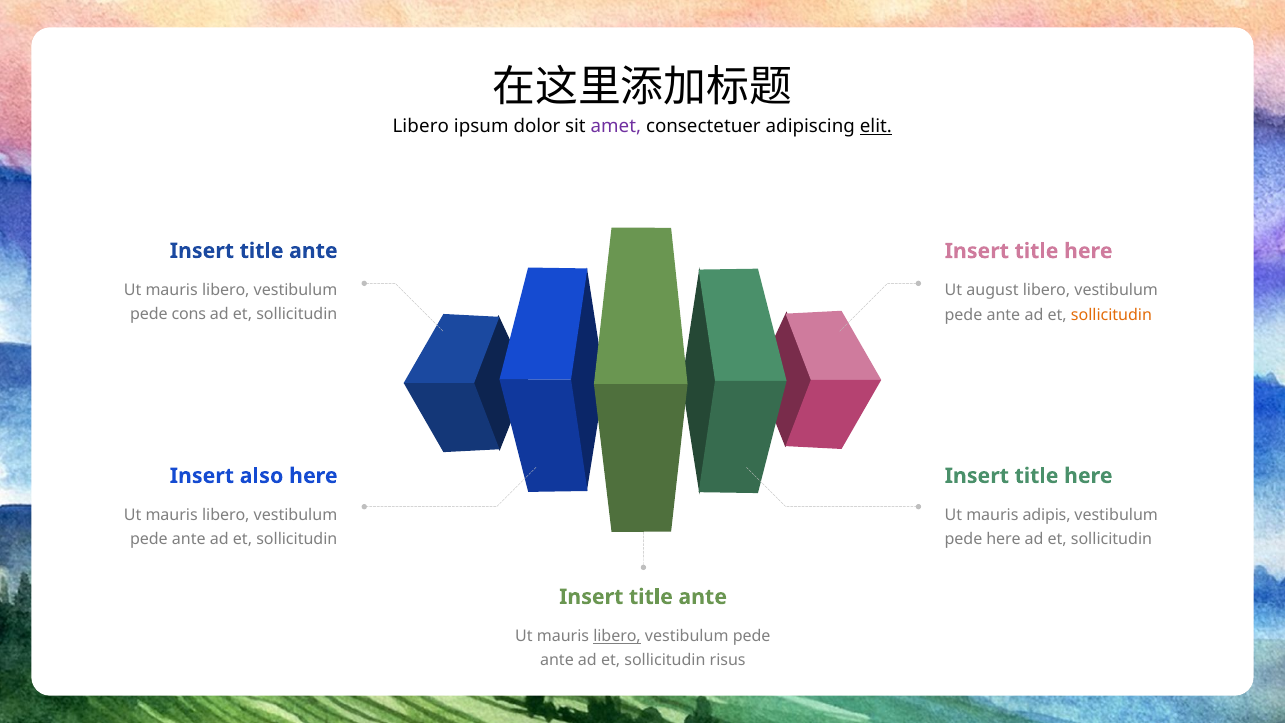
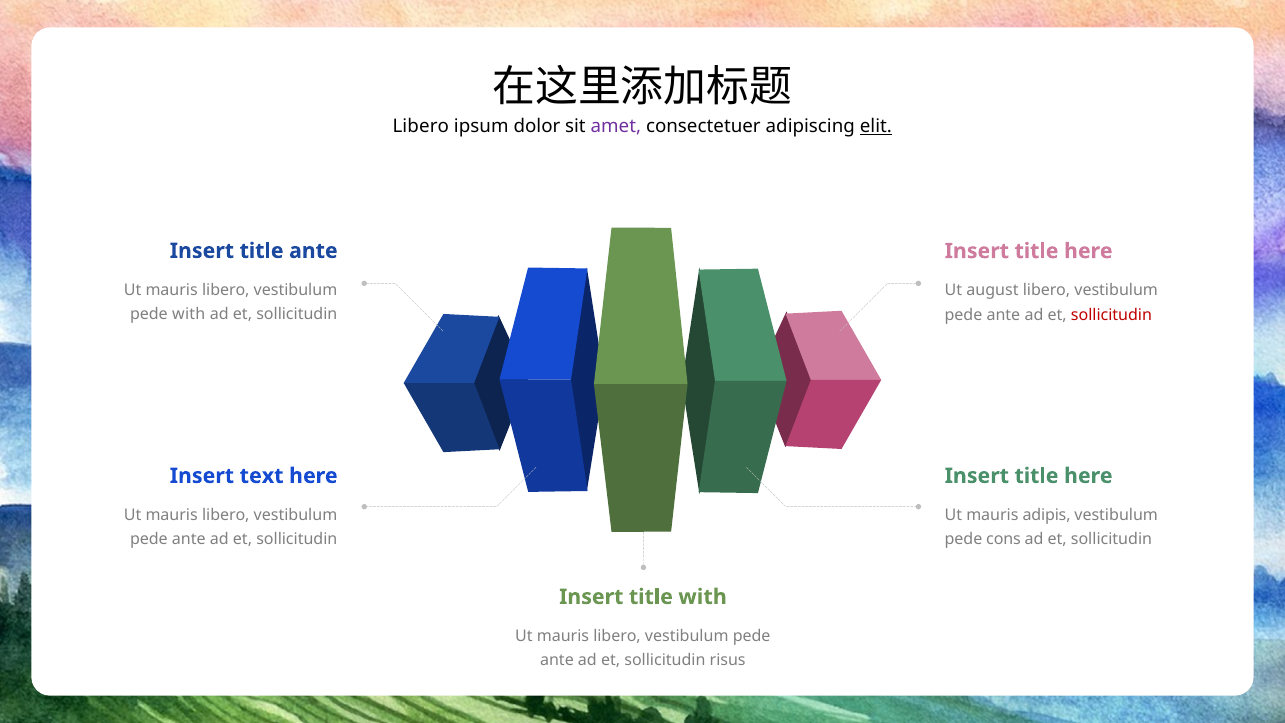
pede cons: cons -> with
sollicitudin at (1111, 315) colour: orange -> red
also: also -> text
pede here: here -> cons
ante at (703, 597): ante -> with
libero at (617, 636) underline: present -> none
